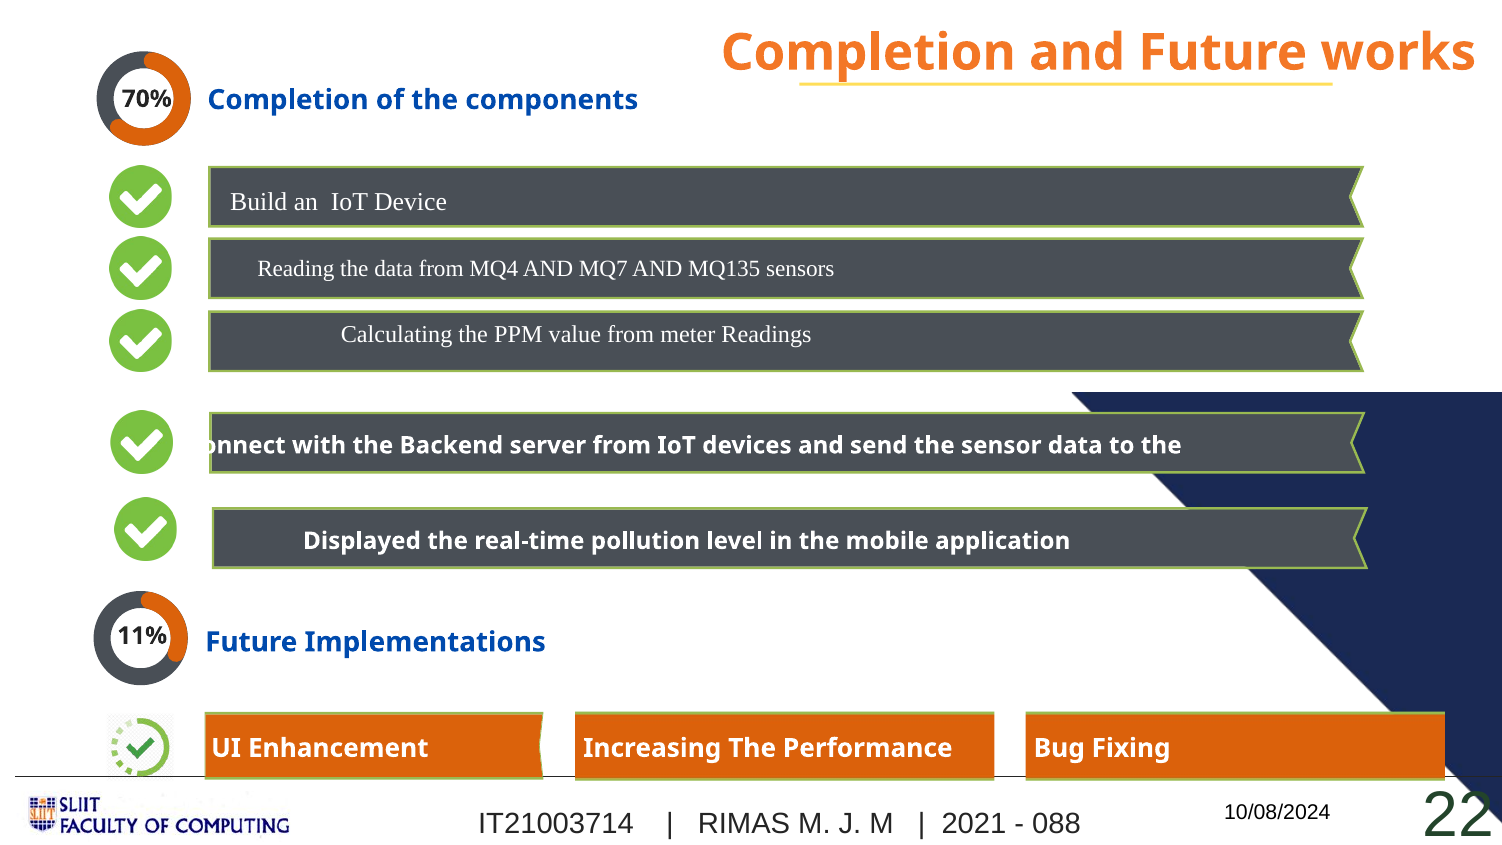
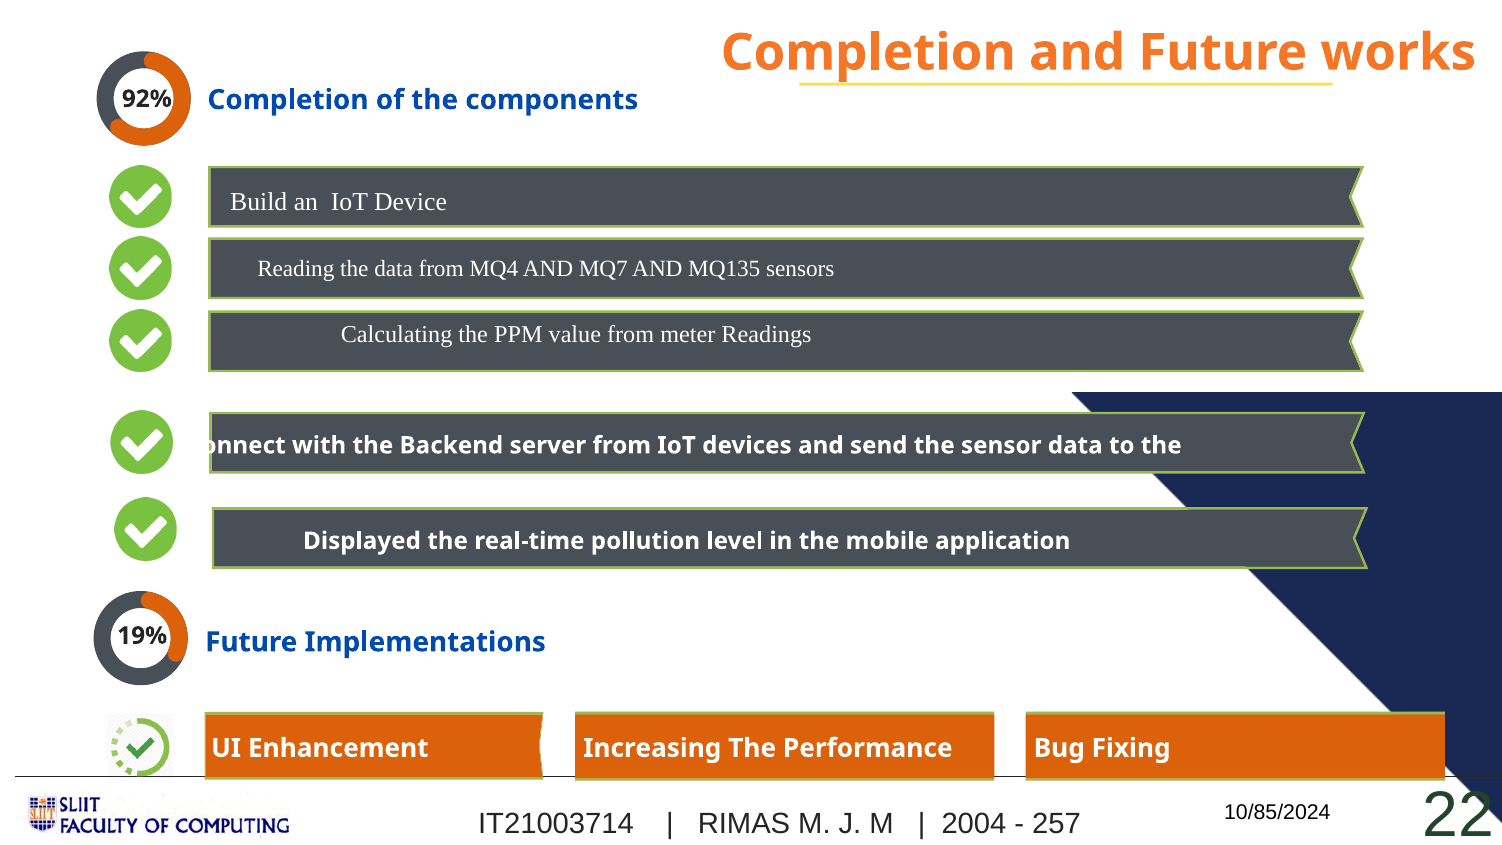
70%: 70% -> 92%
11%: 11% -> 19%
10/08/2024: 10/08/2024 -> 10/85/2024
2021: 2021 -> 2004
088: 088 -> 257
